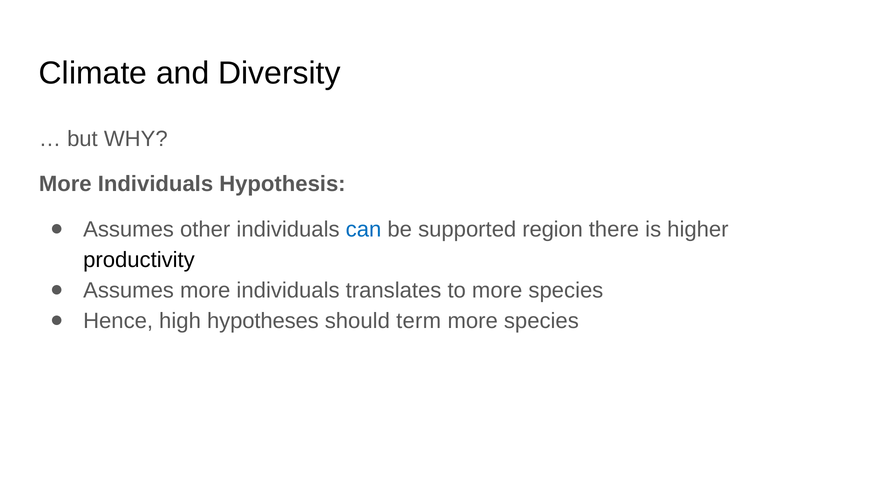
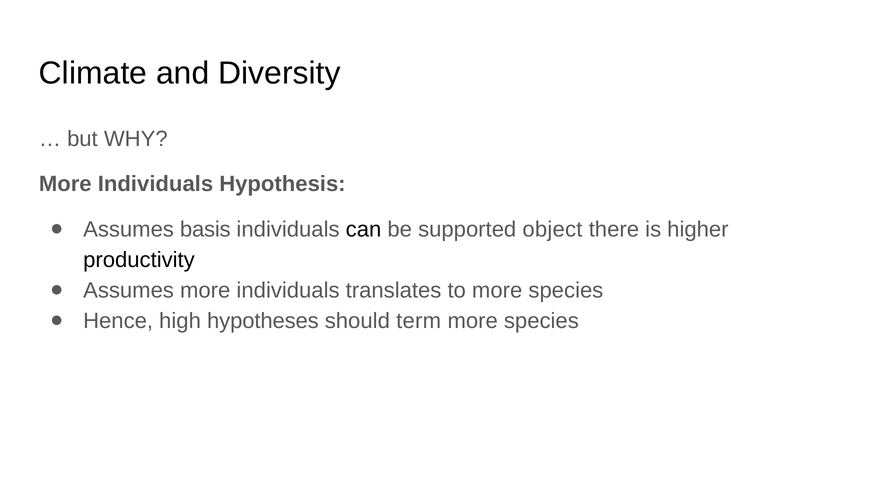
other: other -> basis
can colour: blue -> black
region: region -> object
